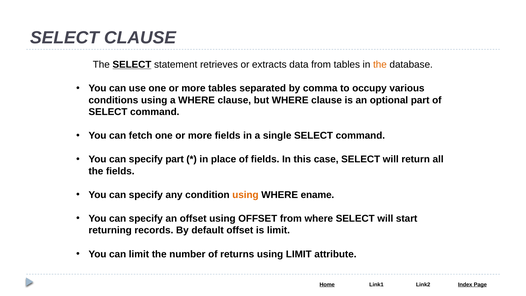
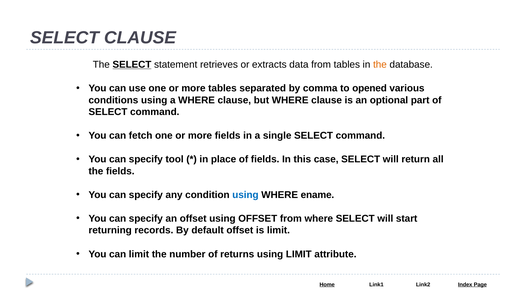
occupy: occupy -> opened
specify part: part -> tool
using at (245, 195) colour: orange -> blue
